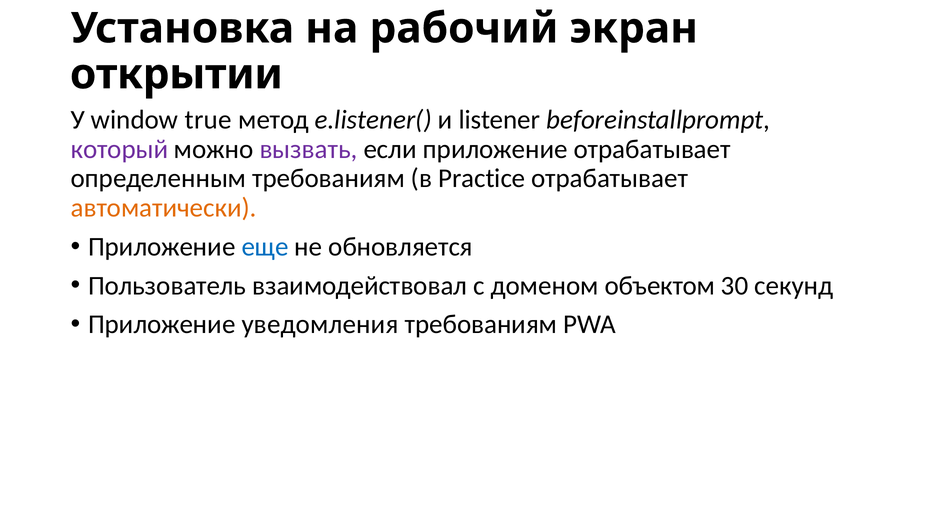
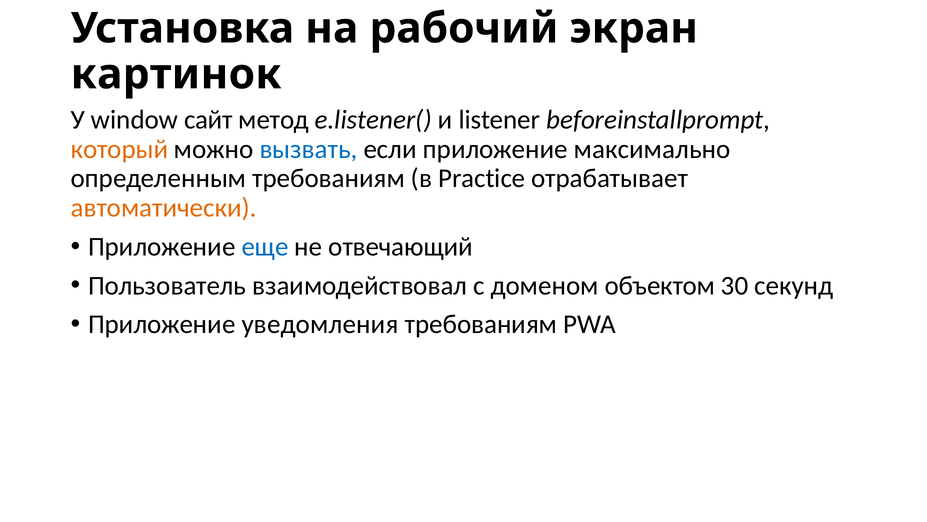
открытии: открытии -> картинок
true: true -> сайт
который colour: purple -> orange
вызвать colour: purple -> blue
приложение отрабатывает: отрабатывает -> максимально
обновляется: обновляется -> отвечающий
